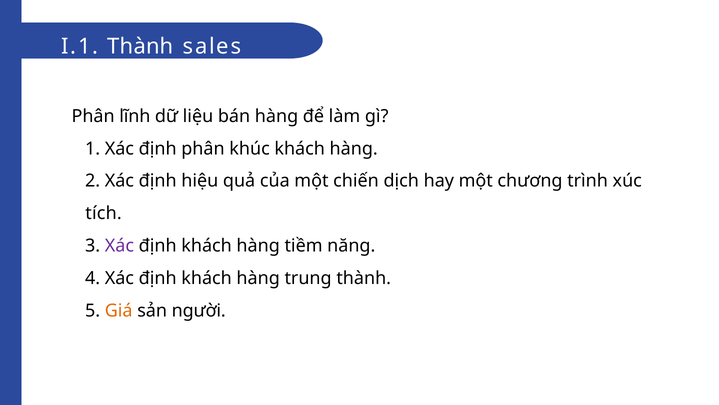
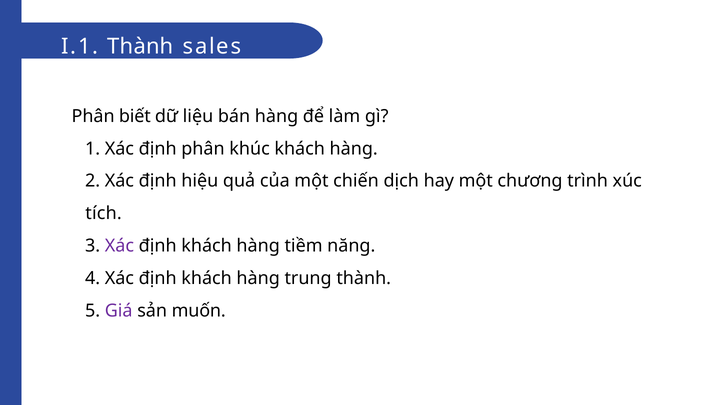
lĩnh: lĩnh -> biết
Giá colour: orange -> purple
người: người -> muốn
